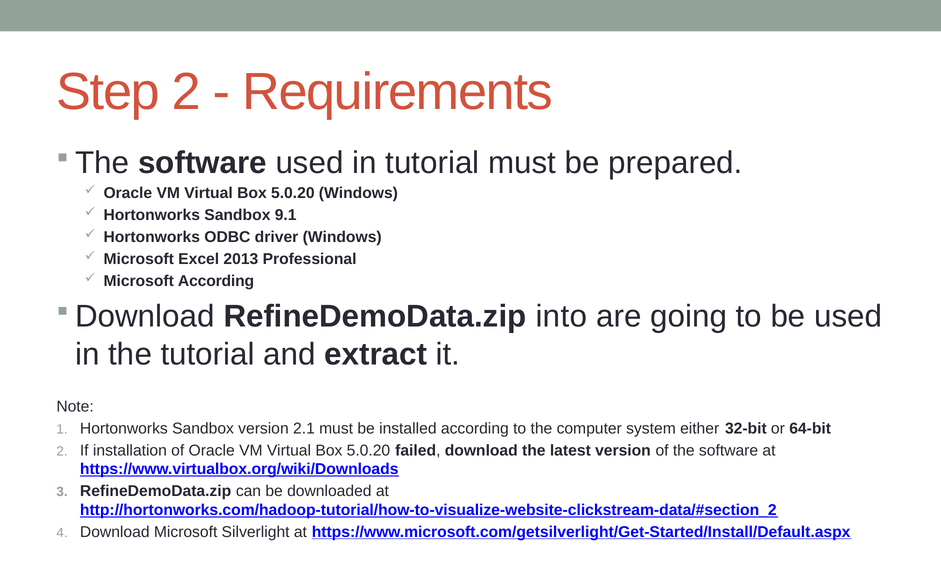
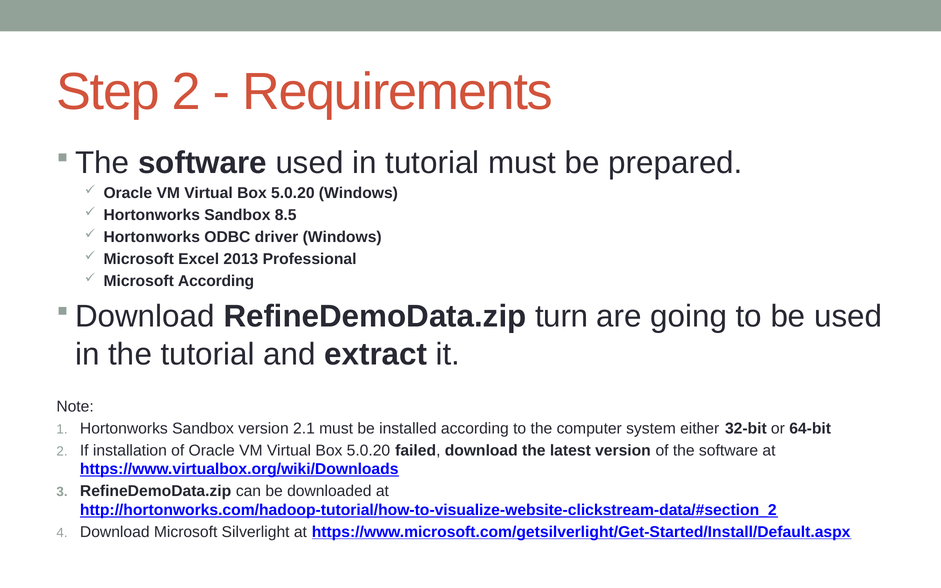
9.1: 9.1 -> 8.5
into: into -> turn
